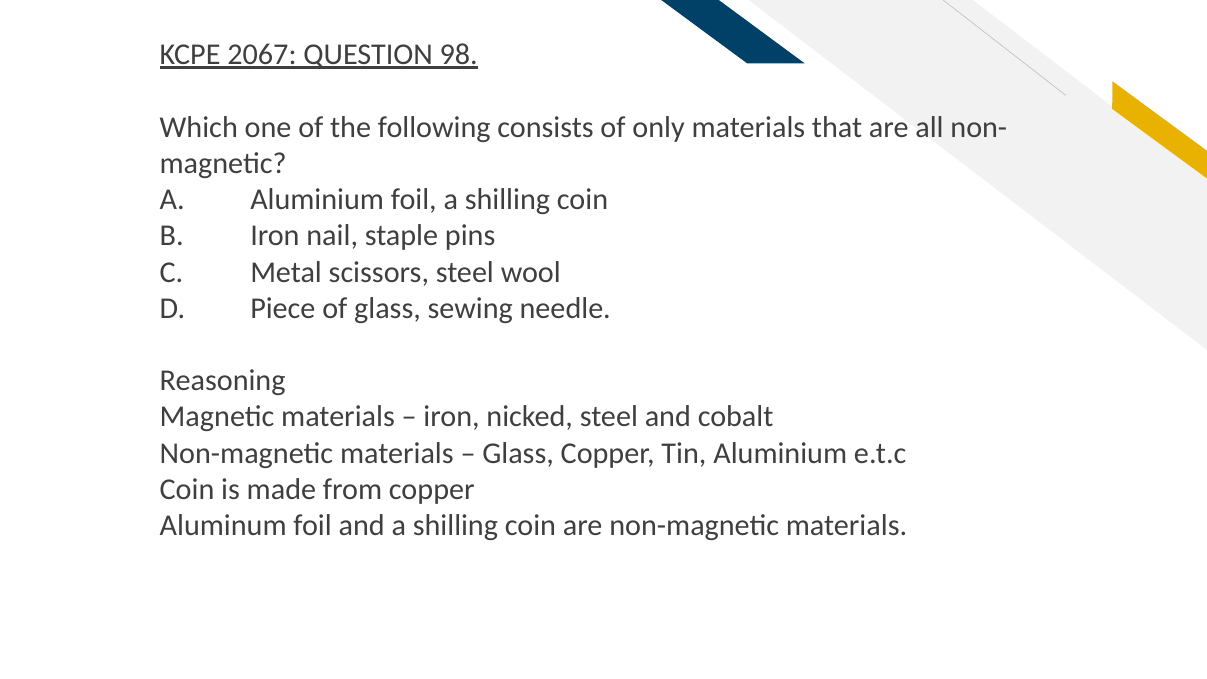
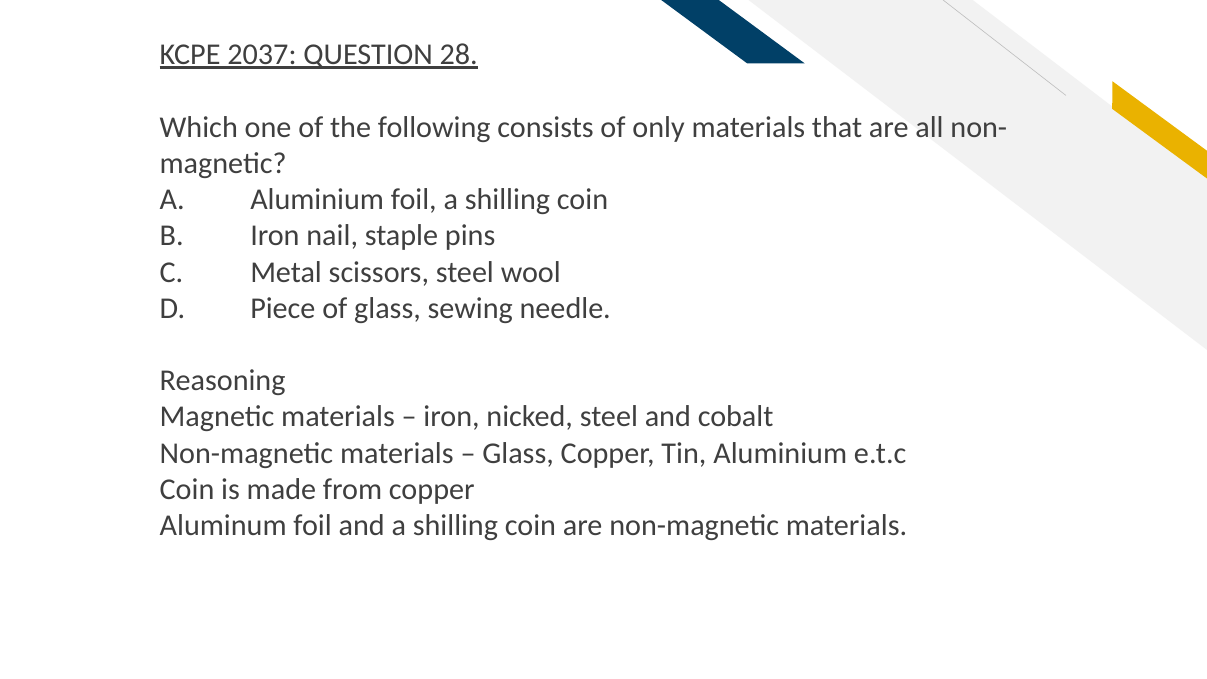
2067: 2067 -> 2037
98: 98 -> 28
